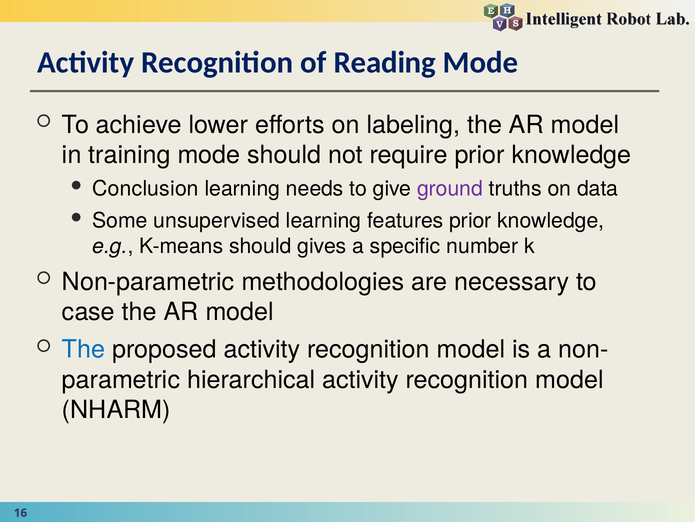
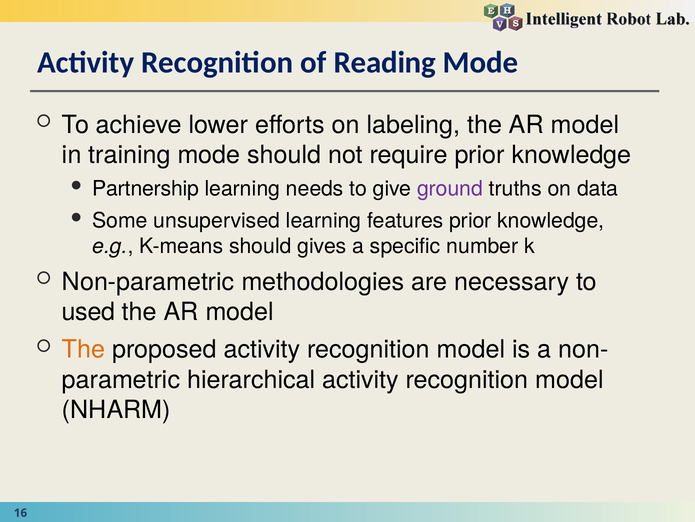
Conclusion: Conclusion -> Partnership
case: case -> used
The at (84, 349) colour: blue -> orange
